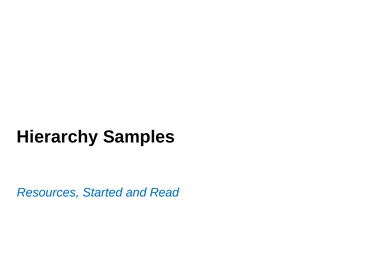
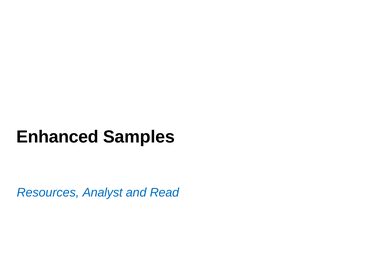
Hierarchy: Hierarchy -> Enhanced
Started: Started -> Analyst
